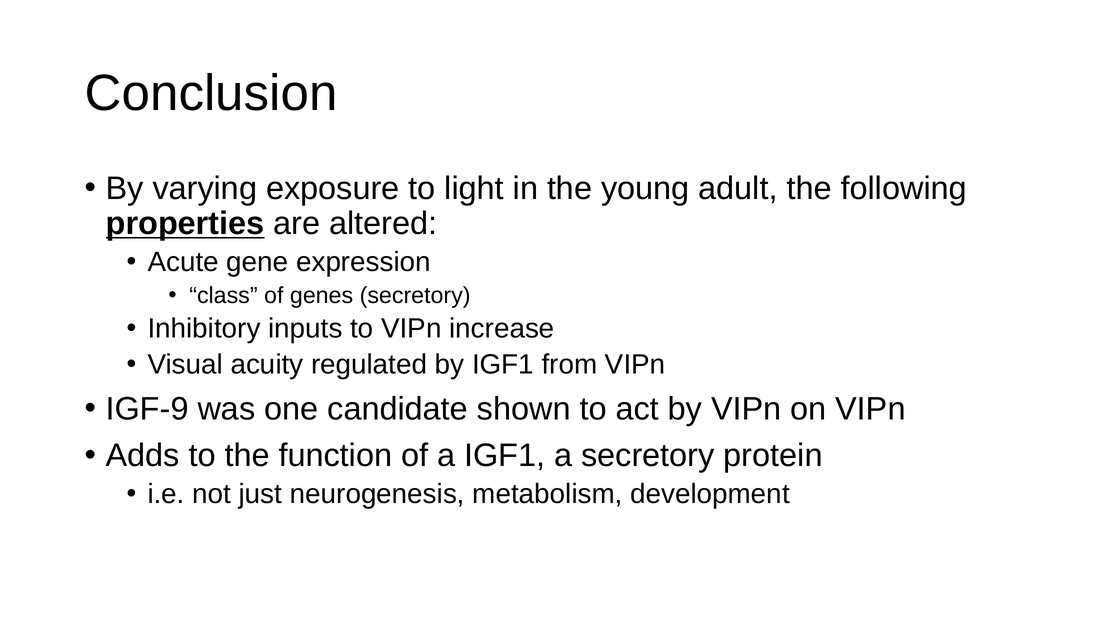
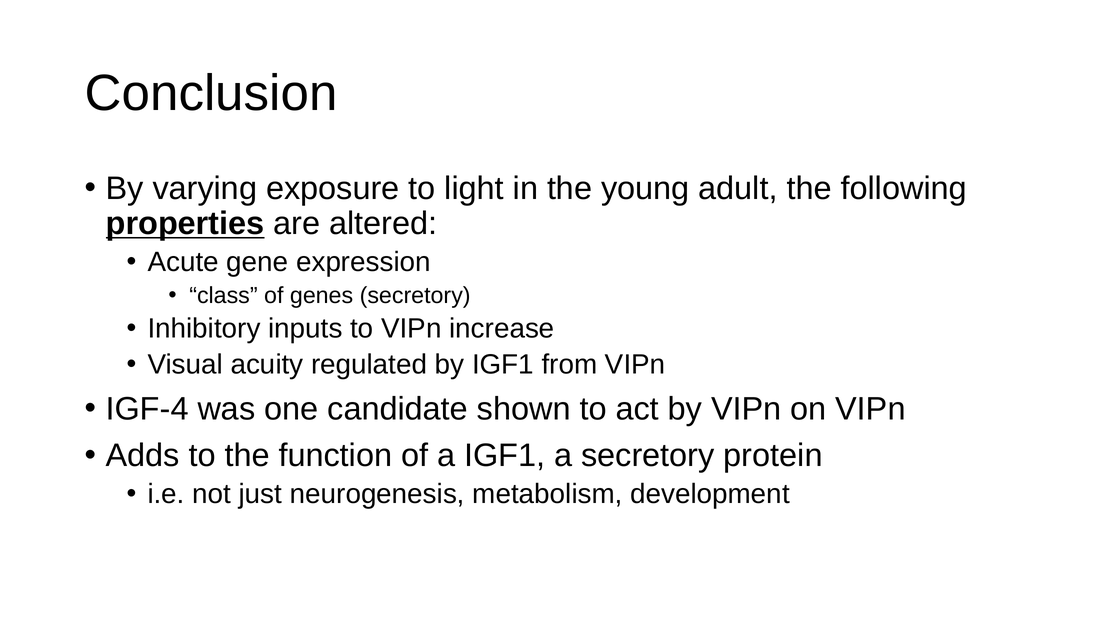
IGF-9: IGF-9 -> IGF-4
